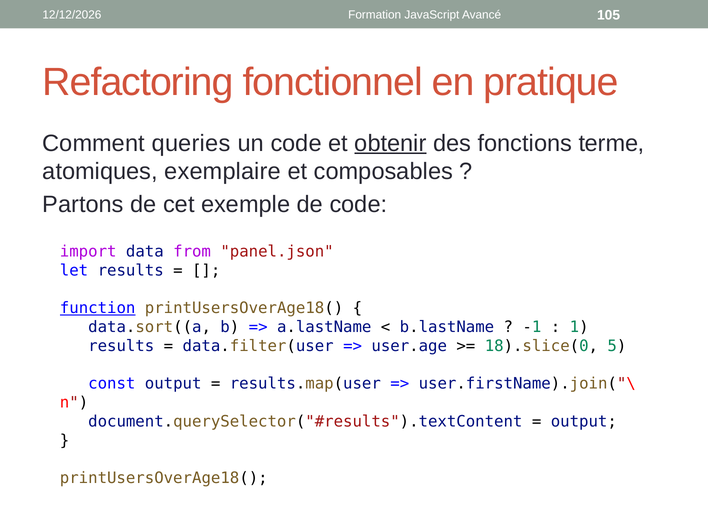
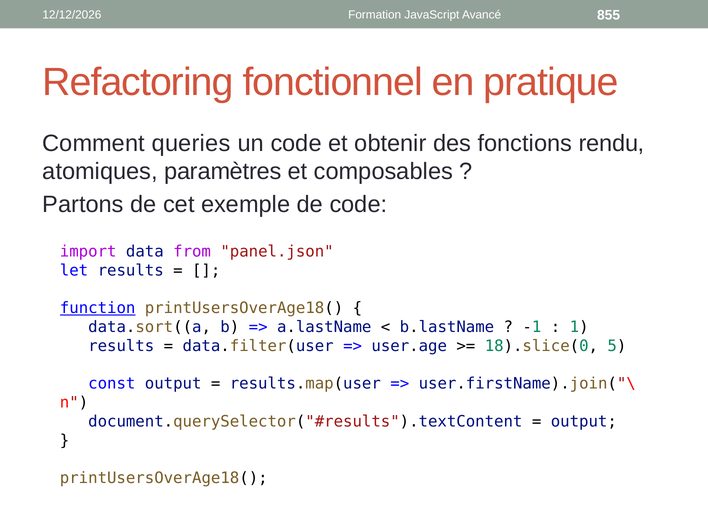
105: 105 -> 855
obtenir underline: present -> none
terme: terme -> rendu
exemplaire: exemplaire -> paramètres
